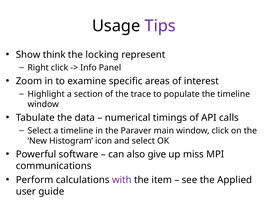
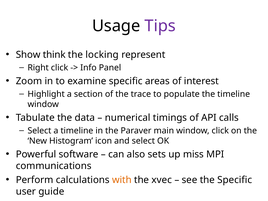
give: give -> sets
with colour: purple -> orange
item: item -> xvec
the Applied: Applied -> Specific
